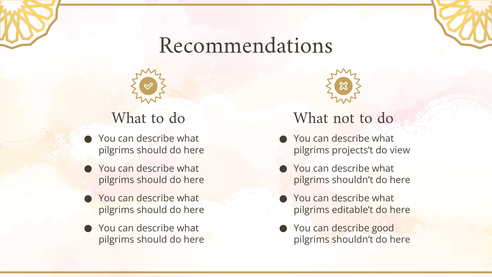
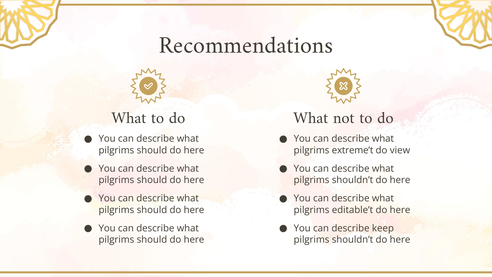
projects’t: projects’t -> extreme’t
good: good -> keep
